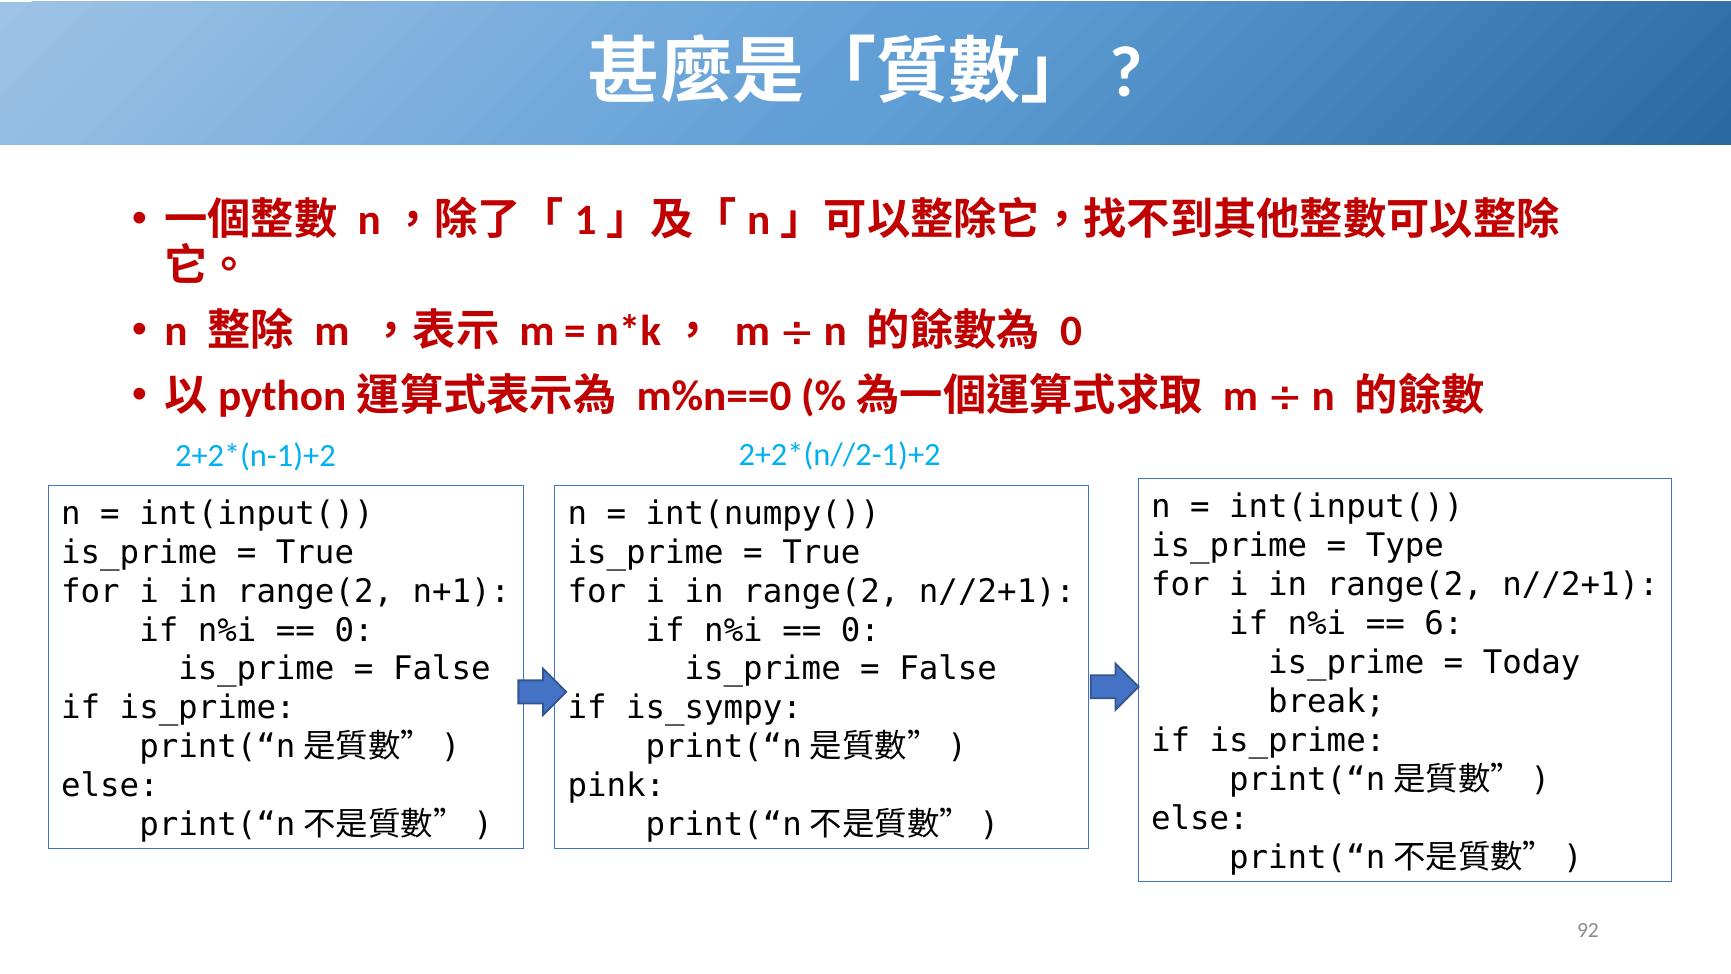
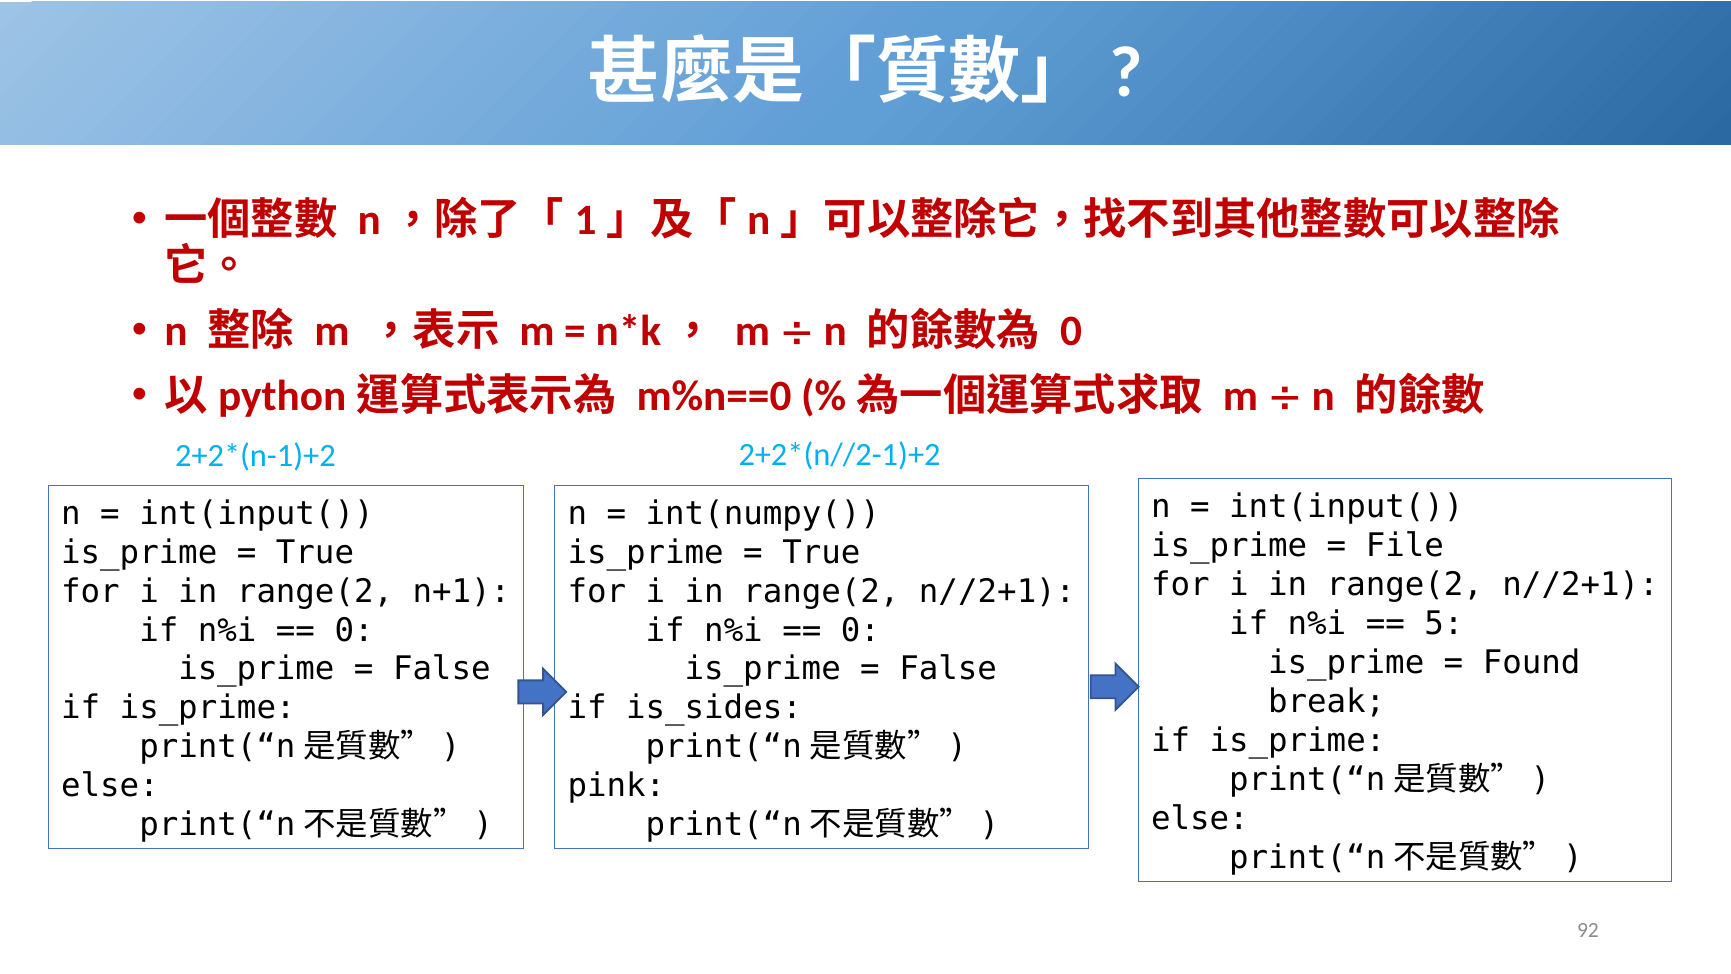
Type: Type -> File
6: 6 -> 5
Today: Today -> Found
is_sympy: is_sympy -> is_sides
